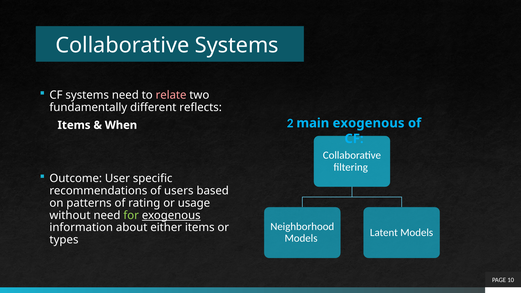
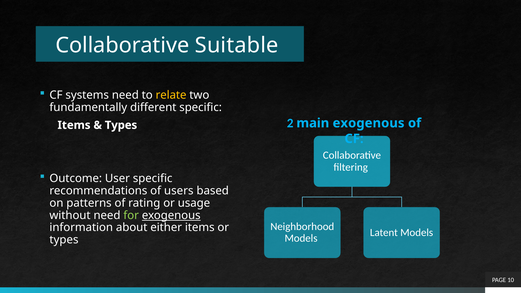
Collaborative Systems: Systems -> Suitable
relate colour: pink -> yellow
different reflects: reflects -> specific
When at (121, 125): When -> Types
